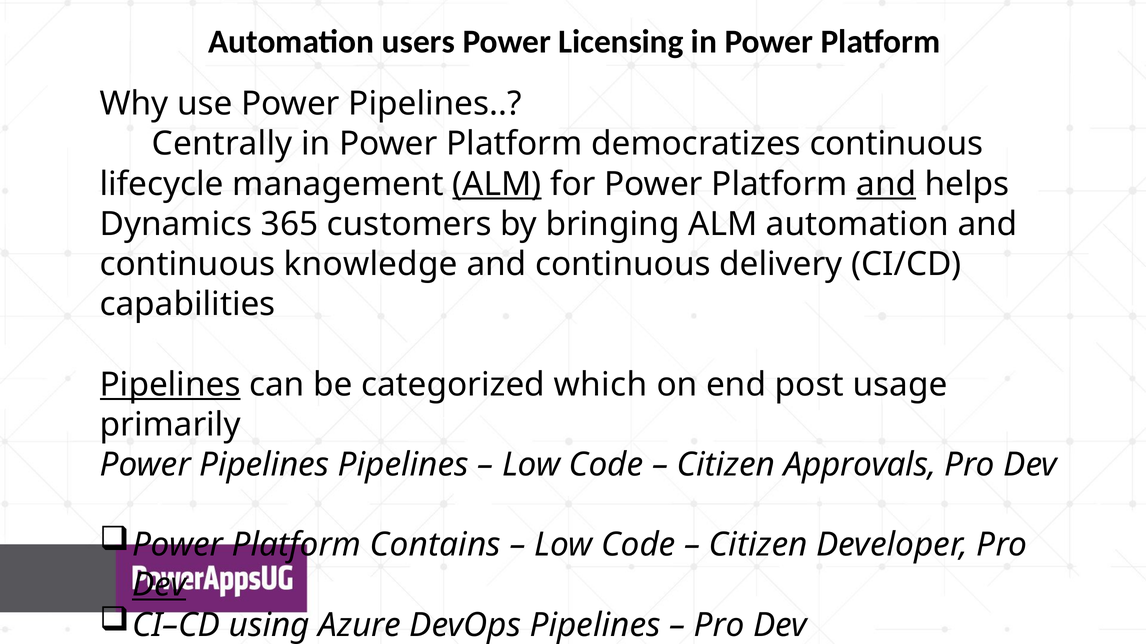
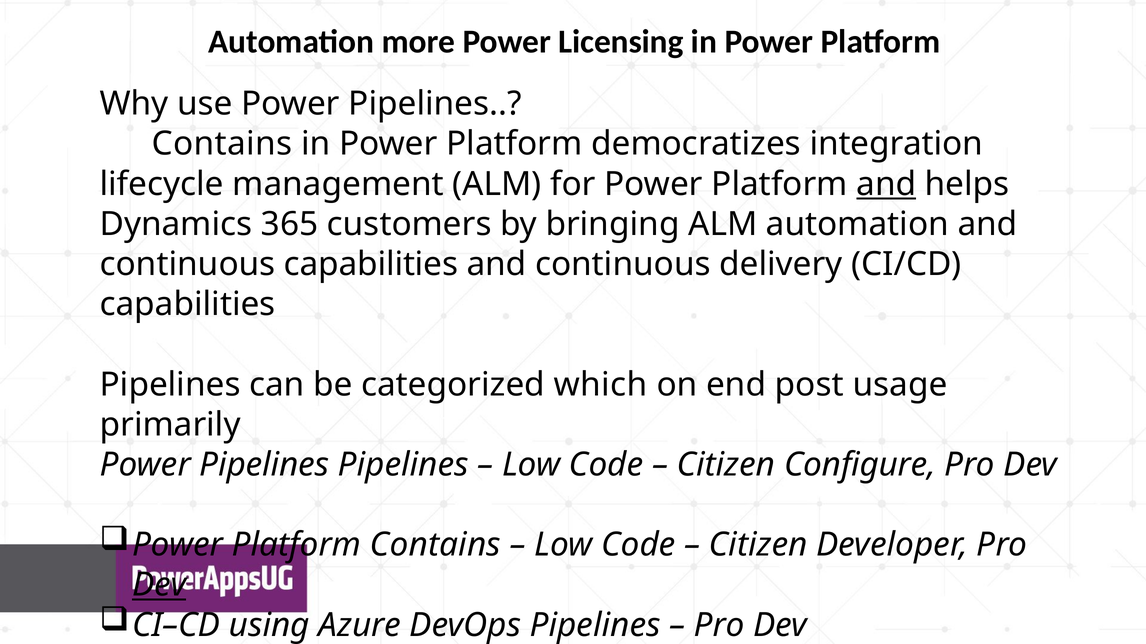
users: users -> more
Centrally at (222, 144): Centrally -> Contains
democratizes continuous: continuous -> integration
ALM at (497, 184) underline: present -> none
continuous knowledge: knowledge -> capabilities
Pipelines at (170, 385) underline: present -> none
Approvals: Approvals -> Configure
